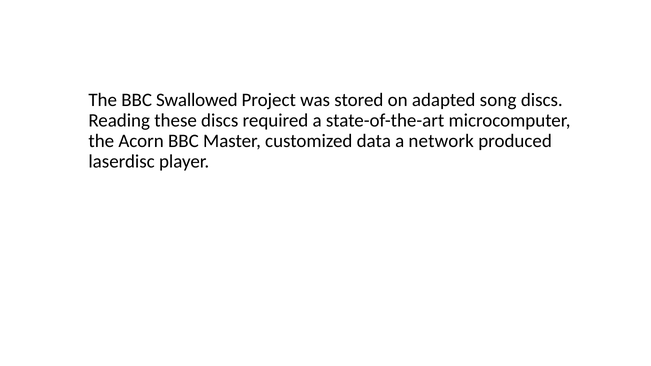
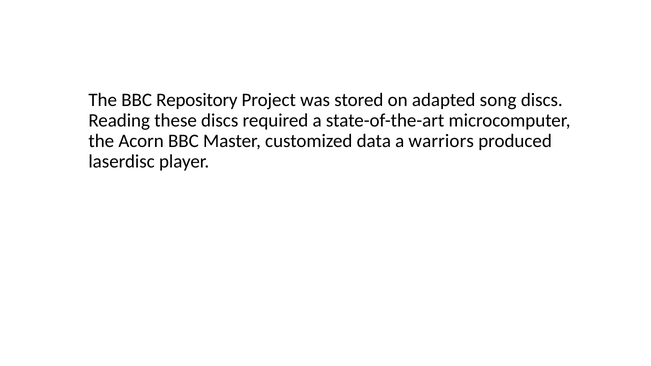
Swallowed: Swallowed -> Repository
network: network -> warriors
